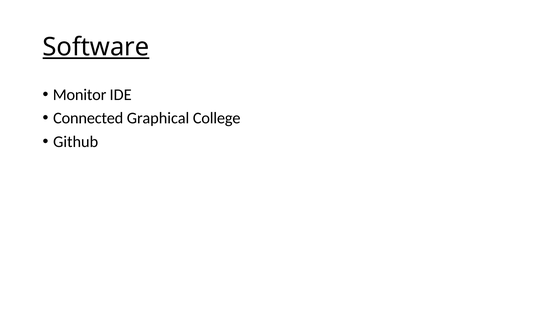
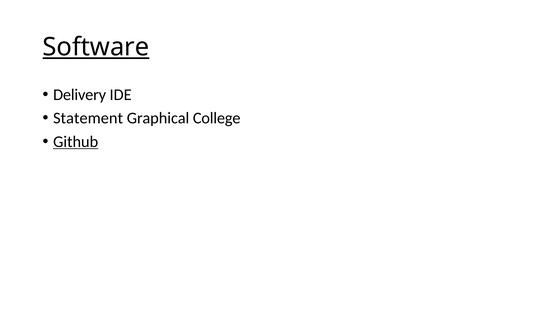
Monitor: Monitor -> Delivery
Connected: Connected -> Statement
Github underline: none -> present
